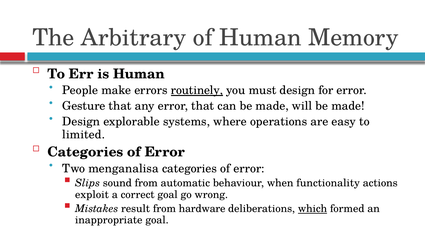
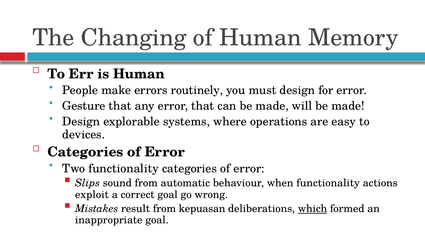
Arbitrary: Arbitrary -> Changing
routinely underline: present -> none
limited: limited -> devices
Two menganalisa: menganalisa -> functionality
hardware: hardware -> kepuasan
